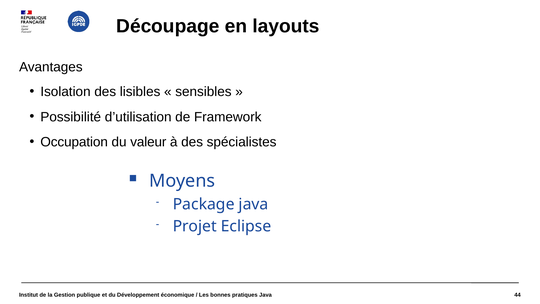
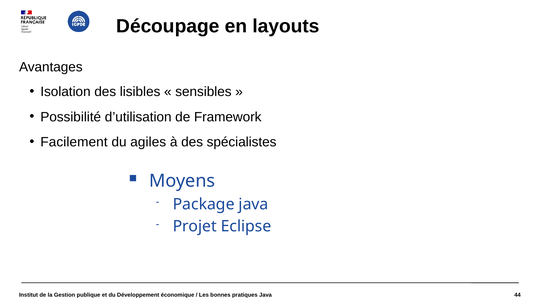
Occupation: Occupation -> Facilement
valeur: valeur -> agiles
